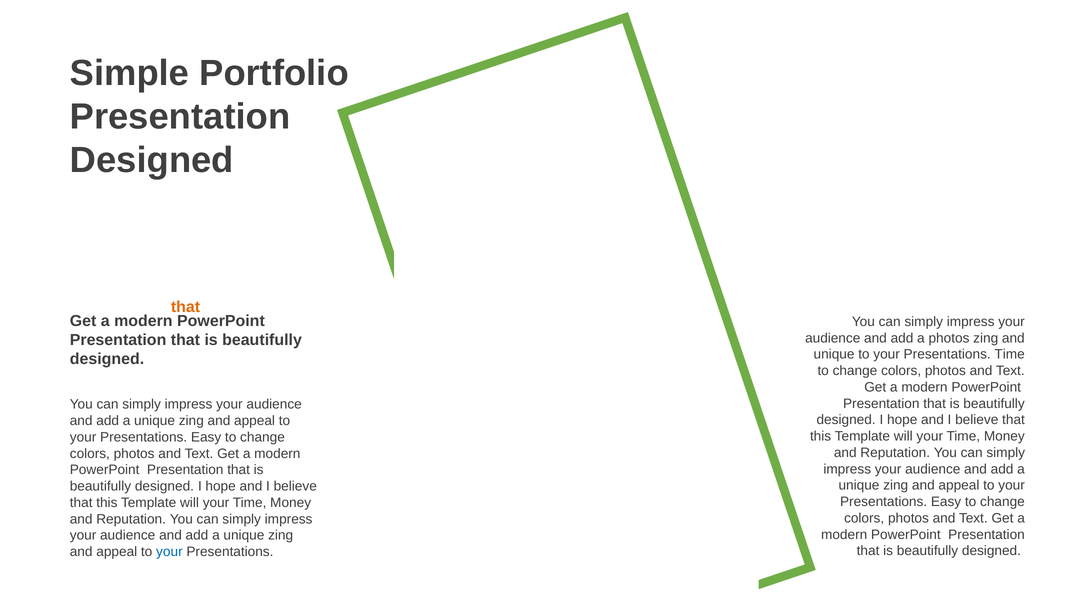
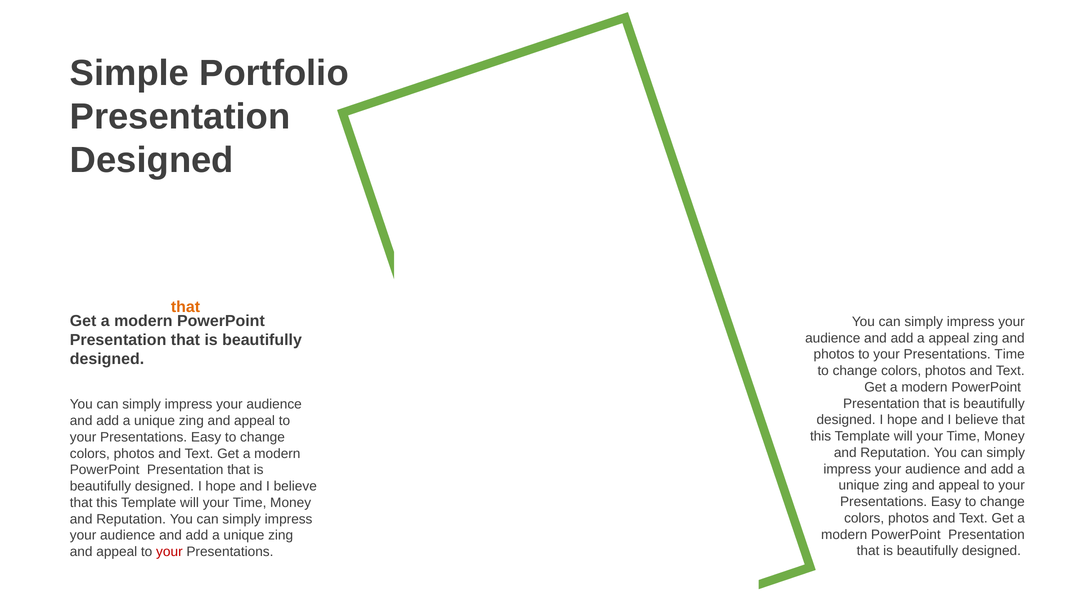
a photos: photos -> appeal
unique at (834, 355): unique -> photos
your at (169, 552) colour: blue -> red
